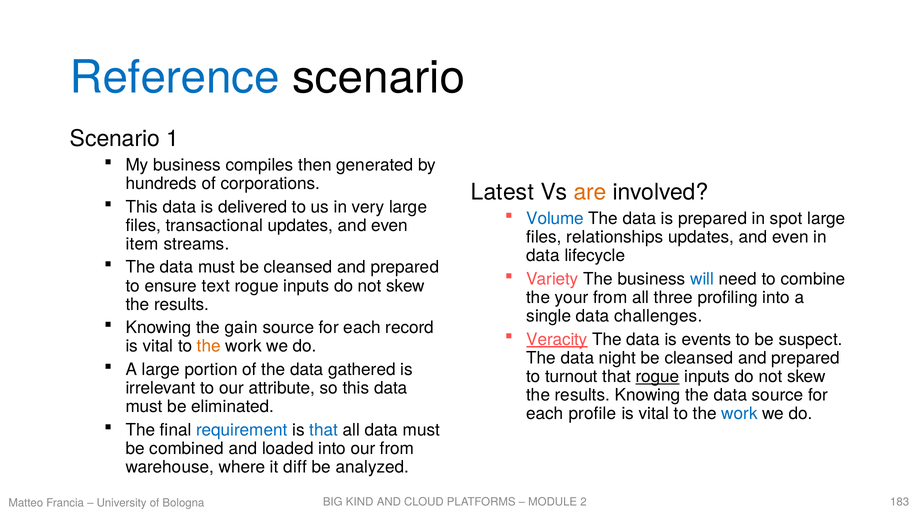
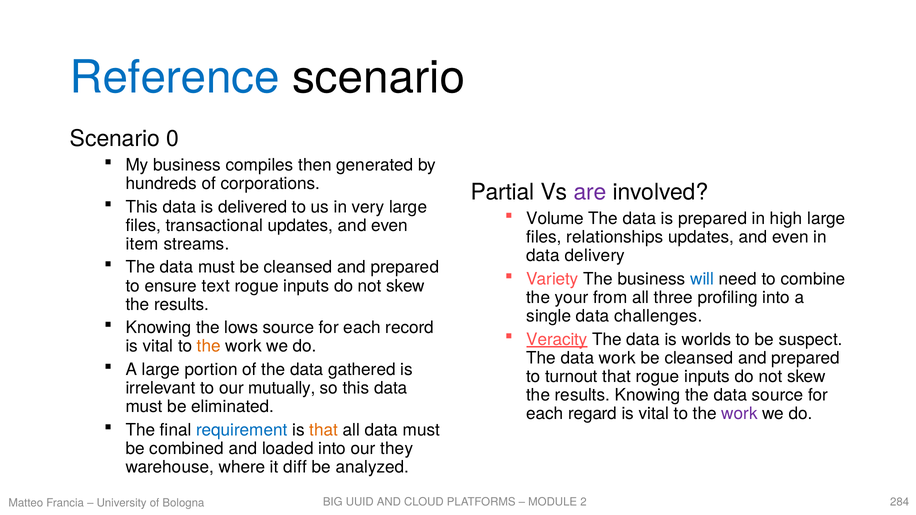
1: 1 -> 0
Latest: Latest -> Partial
are colour: orange -> purple
Volume colour: blue -> black
spot: spot -> high
lifecycle: lifecycle -> delivery
gain: gain -> lows
events: events -> worlds
data night: night -> work
rogue at (658, 377) underline: present -> none
attribute: attribute -> mutually
profile: profile -> regard
work at (740, 414) colour: blue -> purple
that at (324, 430) colour: blue -> orange
our from: from -> they
KIND: KIND -> UUID
183: 183 -> 284
